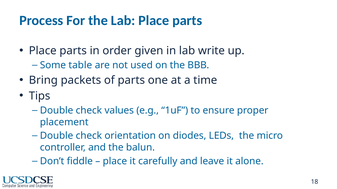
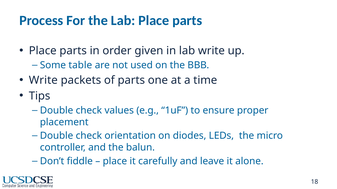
Bring at (43, 80): Bring -> Write
